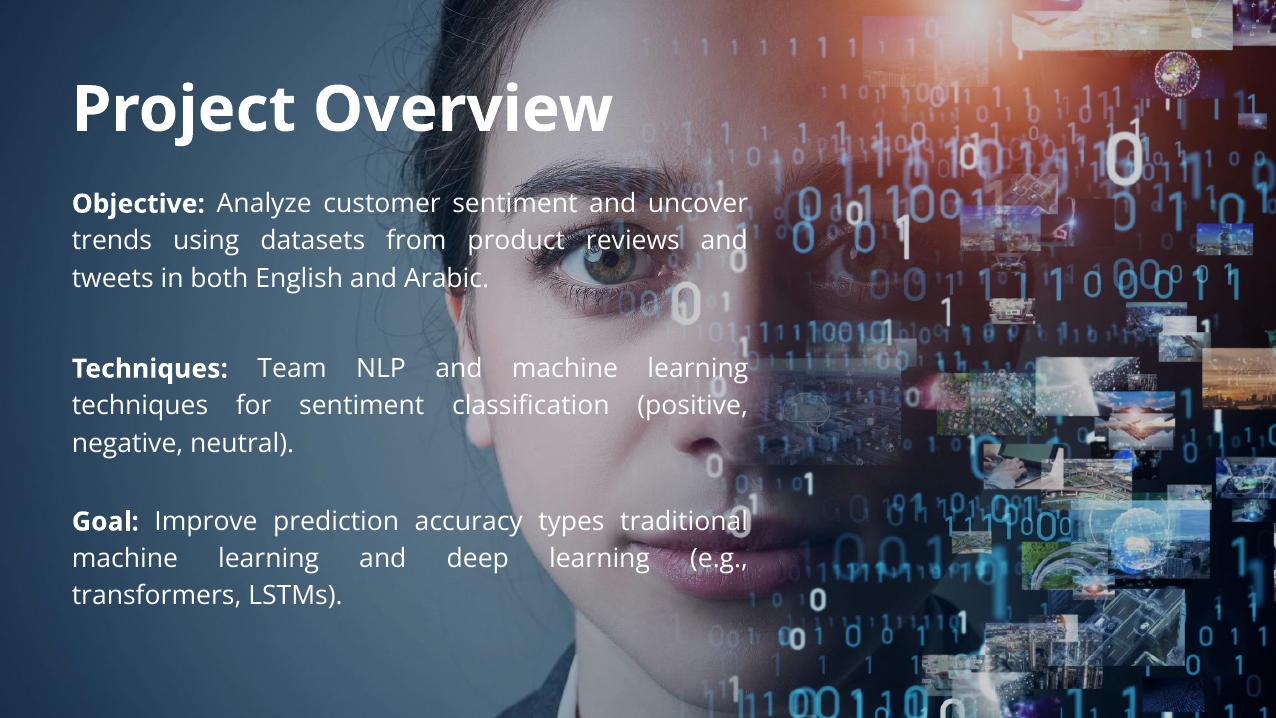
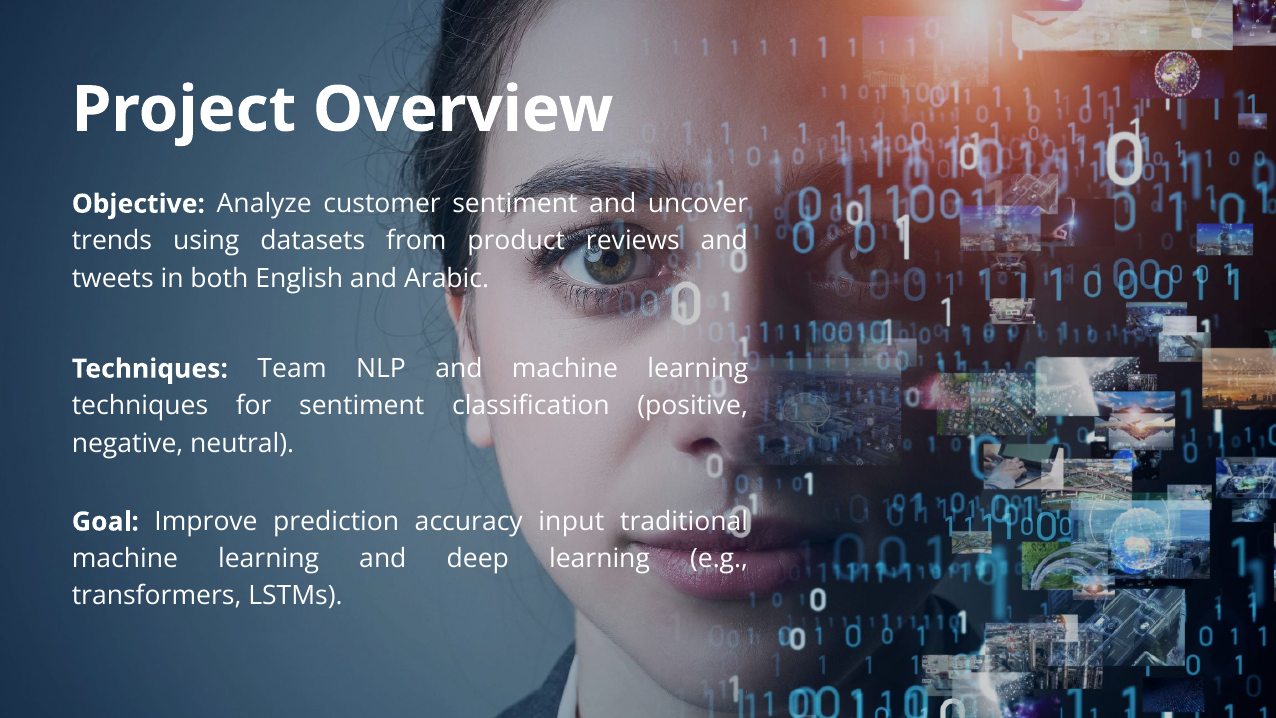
types: types -> input
